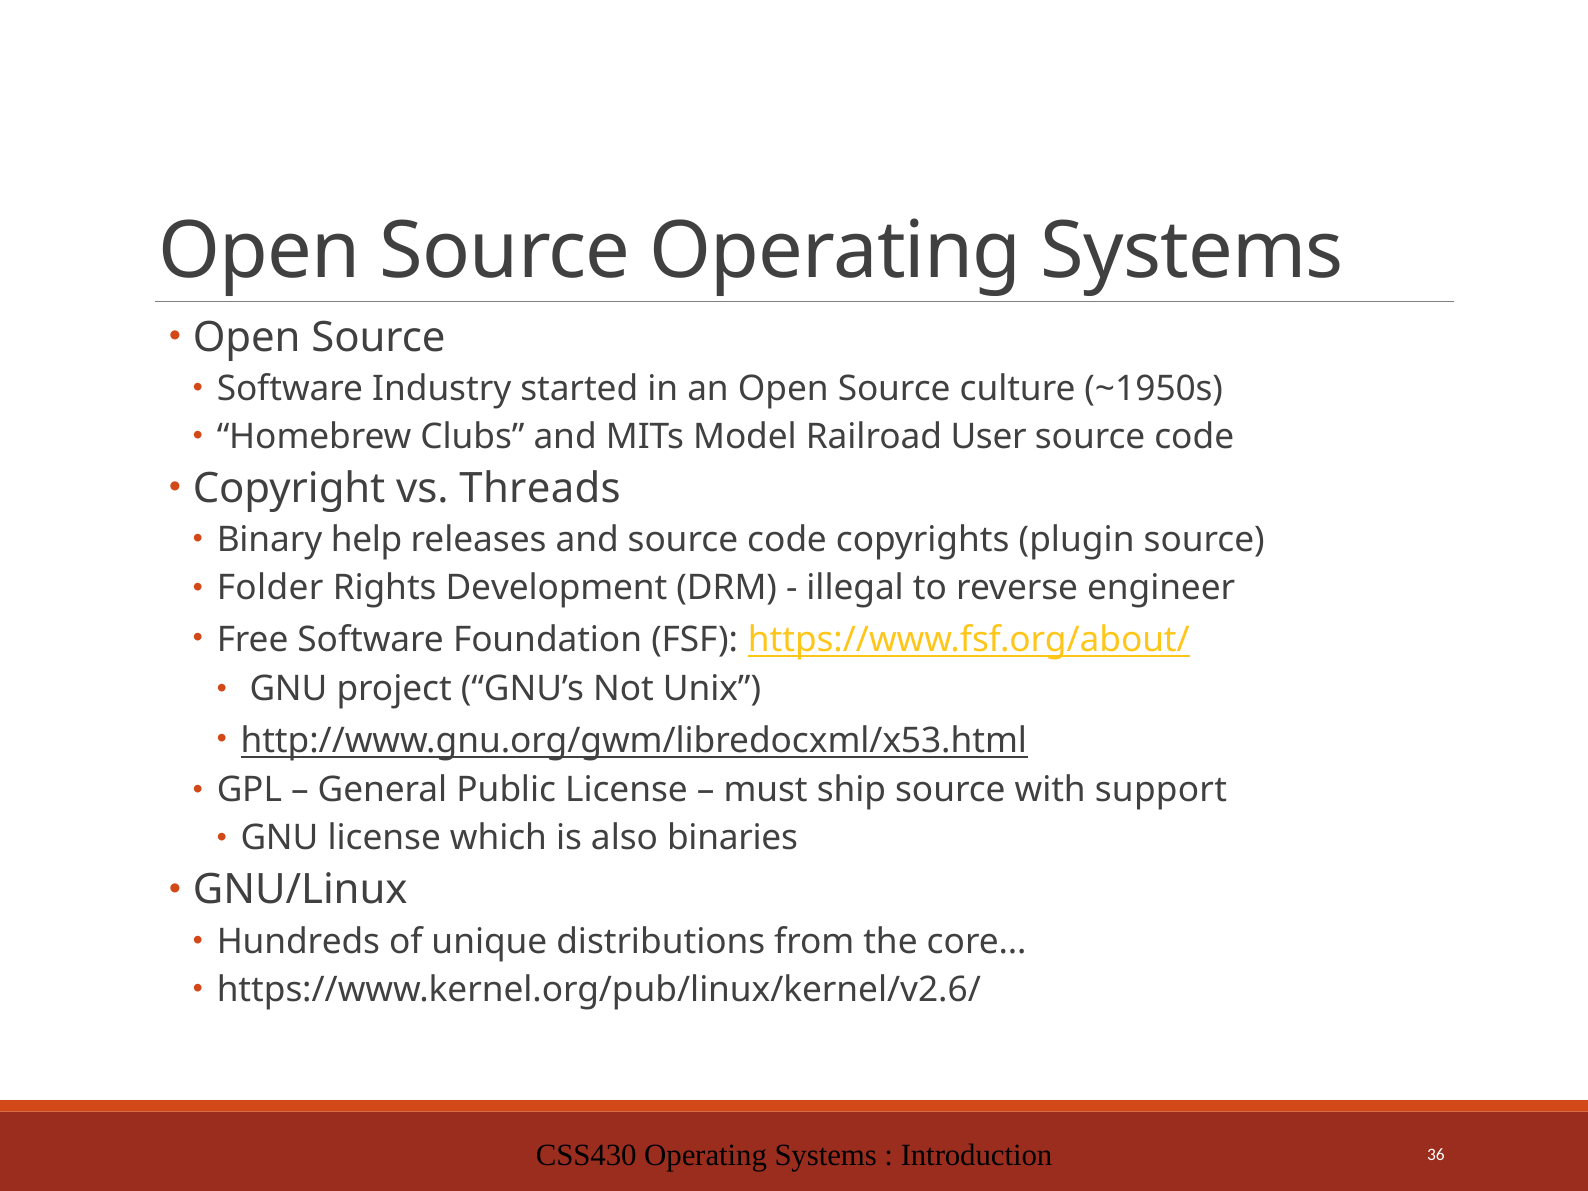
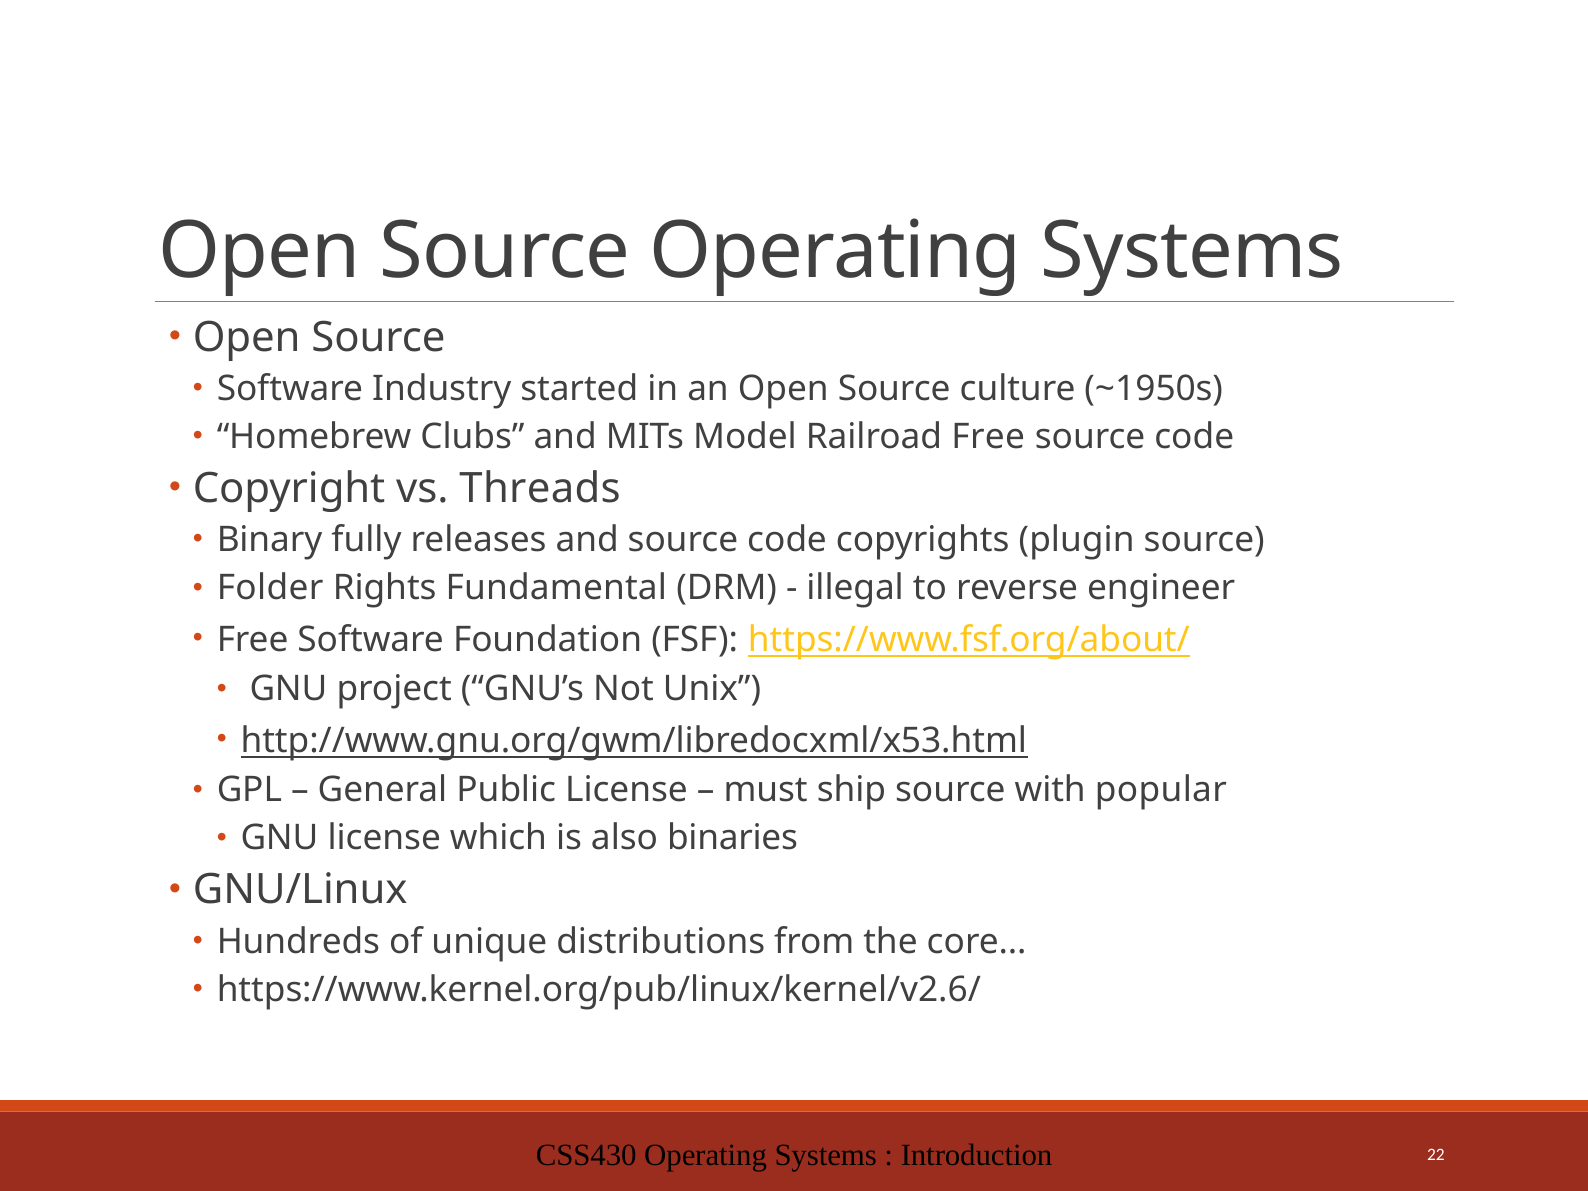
Railroad User: User -> Free
help: help -> fully
Development: Development -> Fundamental
support: support -> popular
36: 36 -> 22
